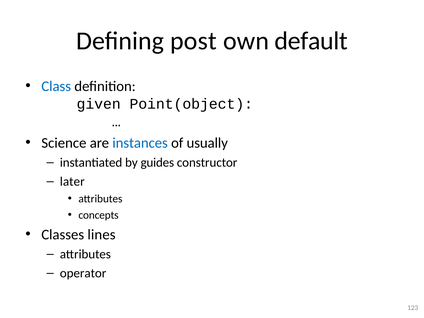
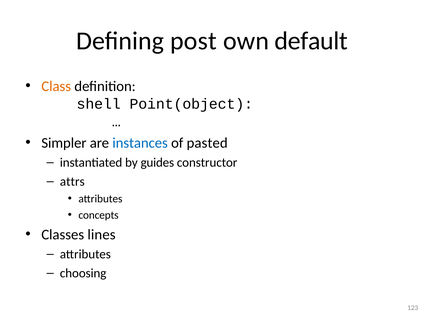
Class colour: blue -> orange
given: given -> shell
Science: Science -> Simpler
usually: usually -> pasted
later: later -> attrs
operator: operator -> choosing
